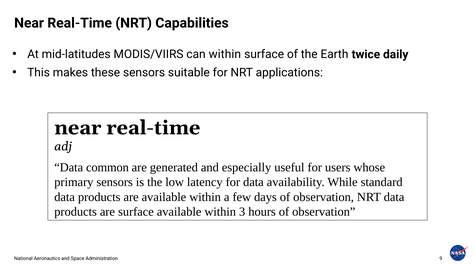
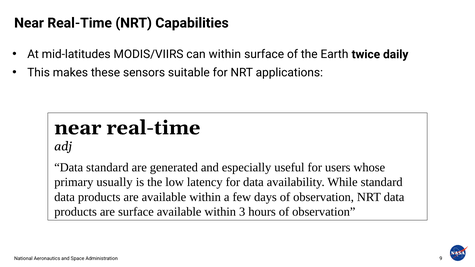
Data common: common -> standard
primary sensors: sensors -> usually
